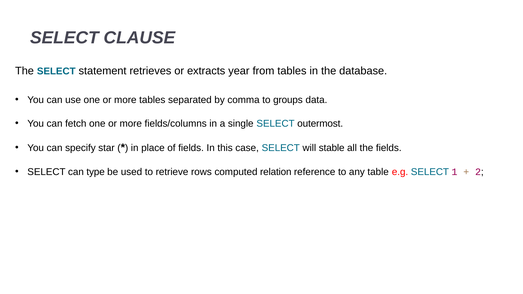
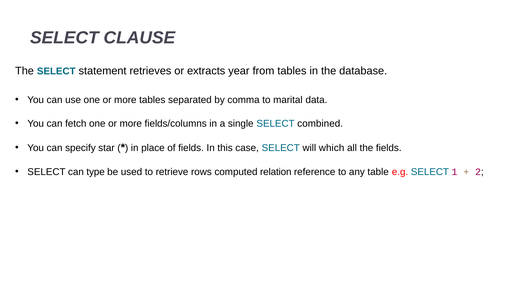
groups: groups -> marital
outermost: outermost -> combined
stable: stable -> which
